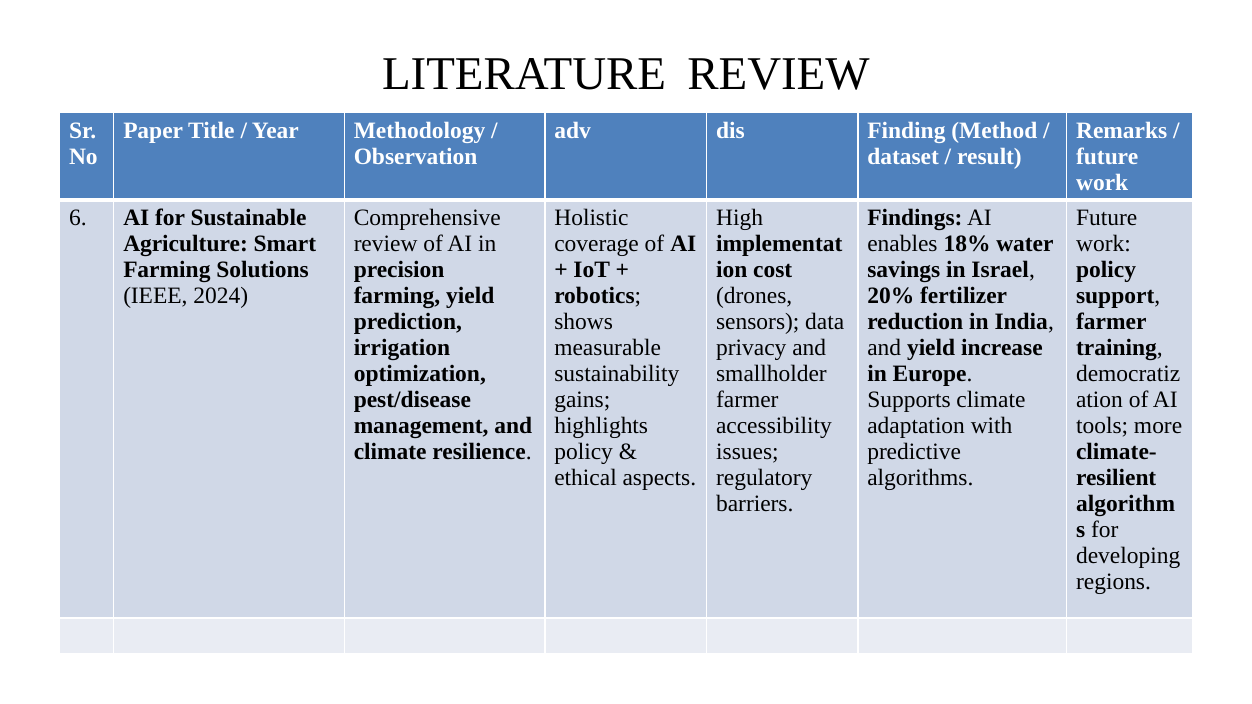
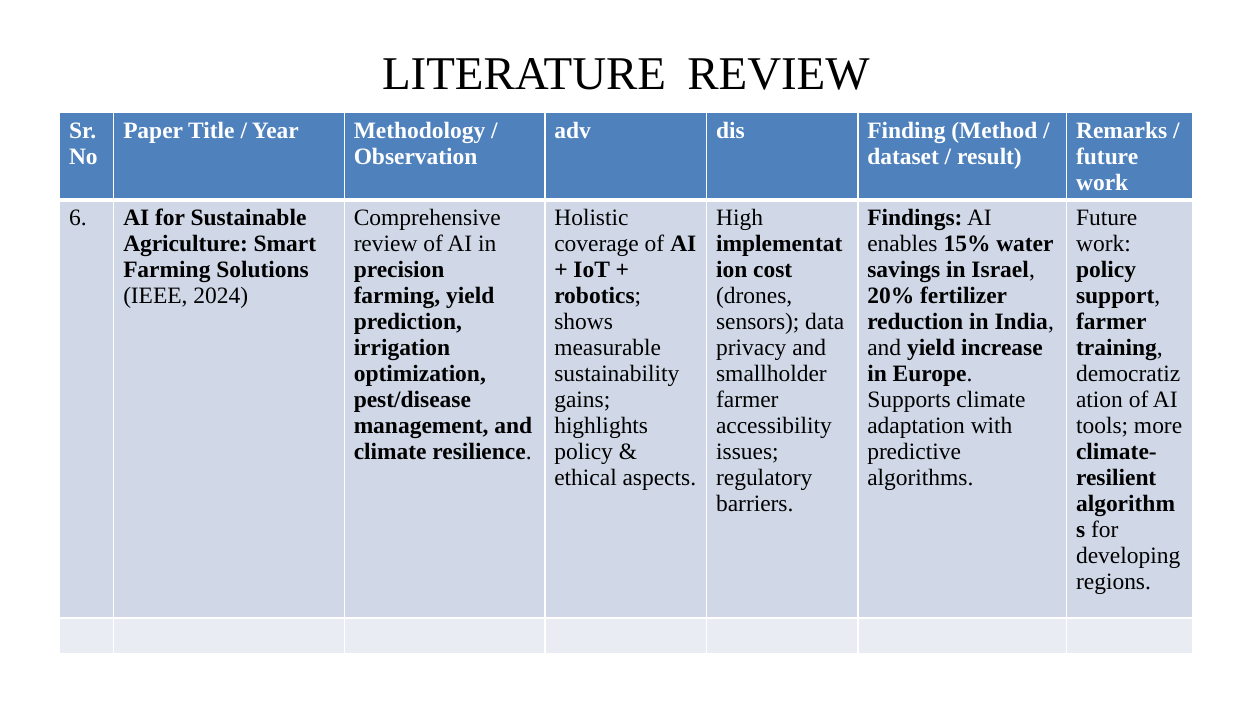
18%: 18% -> 15%
